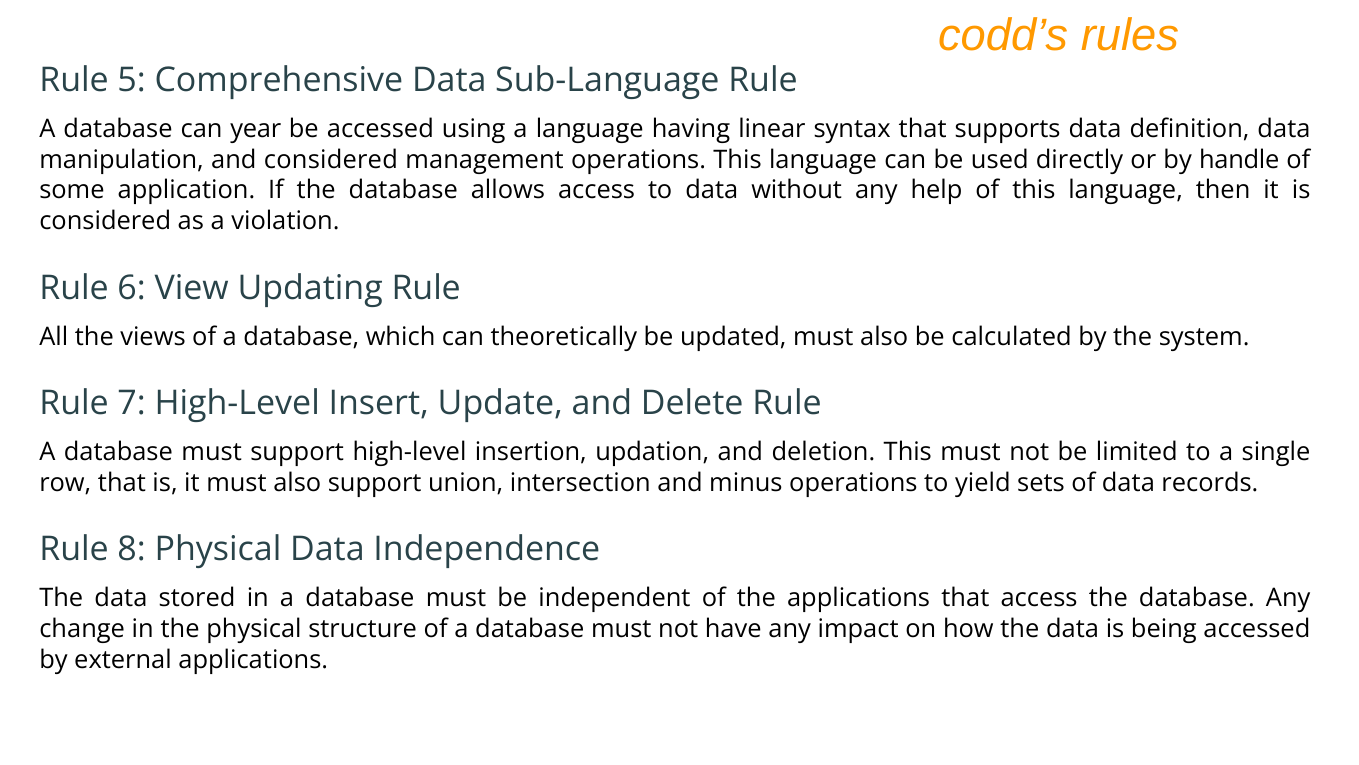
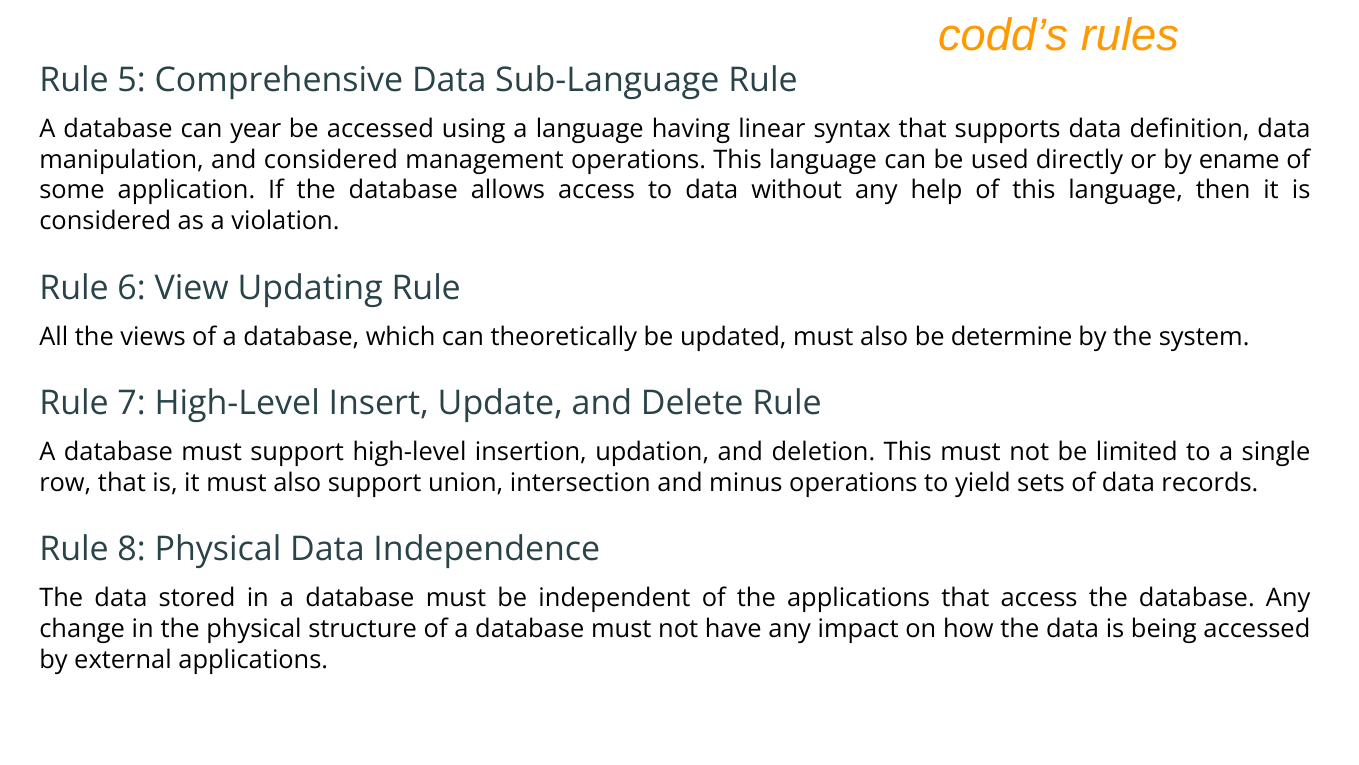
handle: handle -> ename
calculated: calculated -> determine
